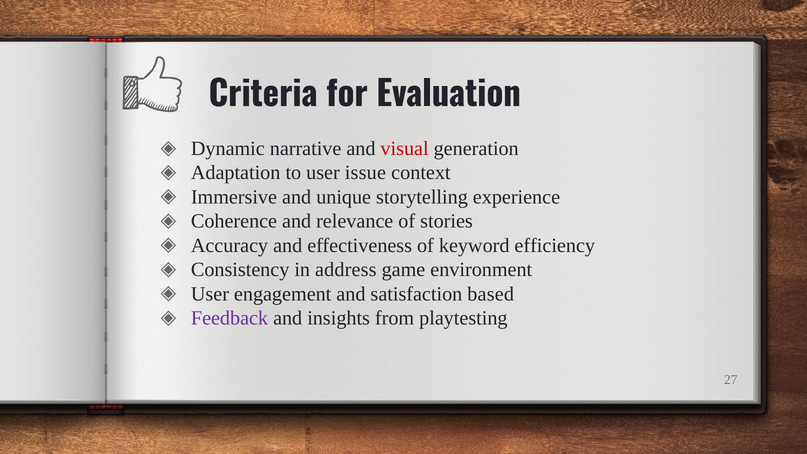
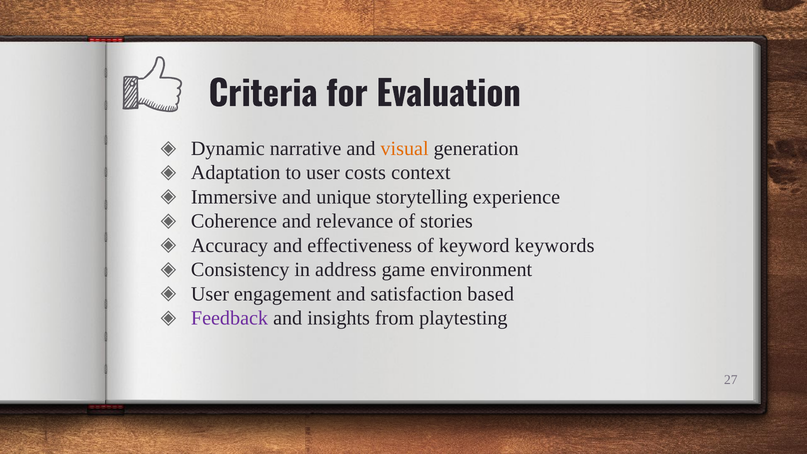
visual colour: red -> orange
issue: issue -> costs
efficiency: efficiency -> keywords
